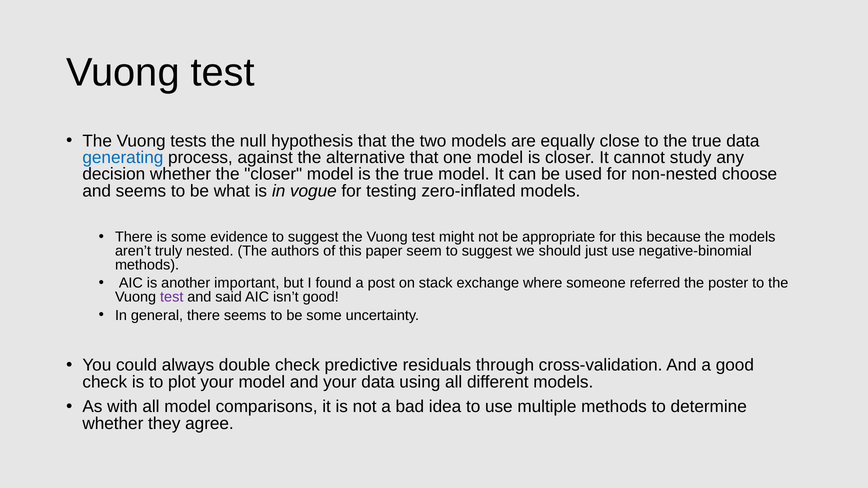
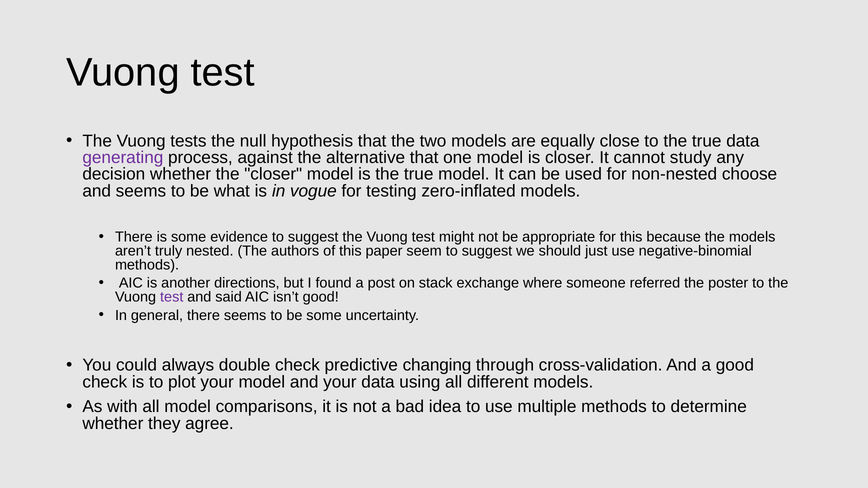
generating colour: blue -> purple
important: important -> directions
residuals: residuals -> changing
